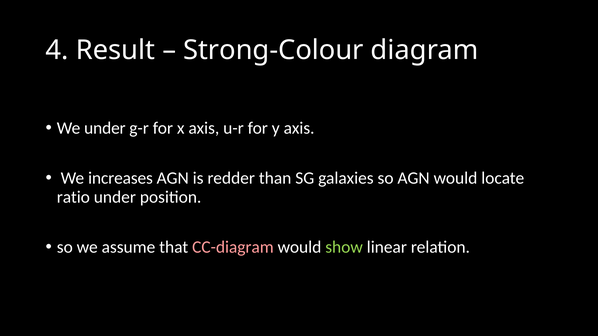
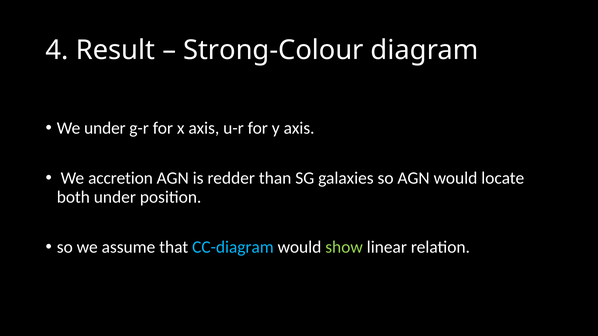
increases: increases -> accretion
ratio: ratio -> both
CC-diagram colour: pink -> light blue
